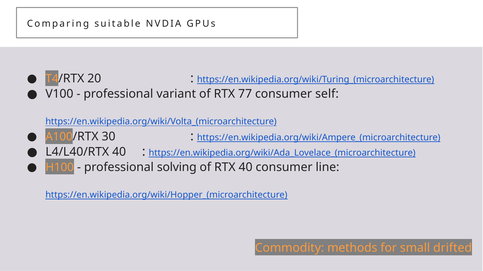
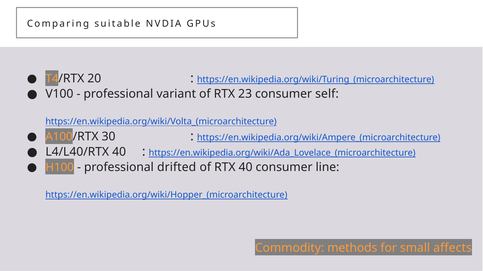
77: 77 -> 23
solving: solving -> drifted
drifted: drifted -> affects
